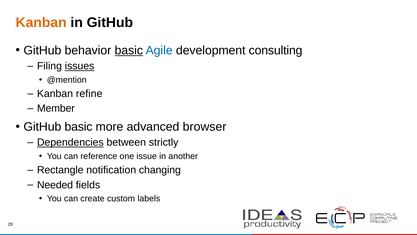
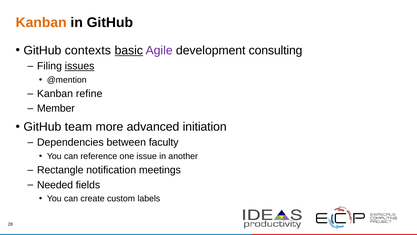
behavior: behavior -> contexts
Agile colour: blue -> purple
GitHub basic: basic -> team
browser: browser -> initiation
Dependencies underline: present -> none
strictly: strictly -> faculty
changing: changing -> meetings
